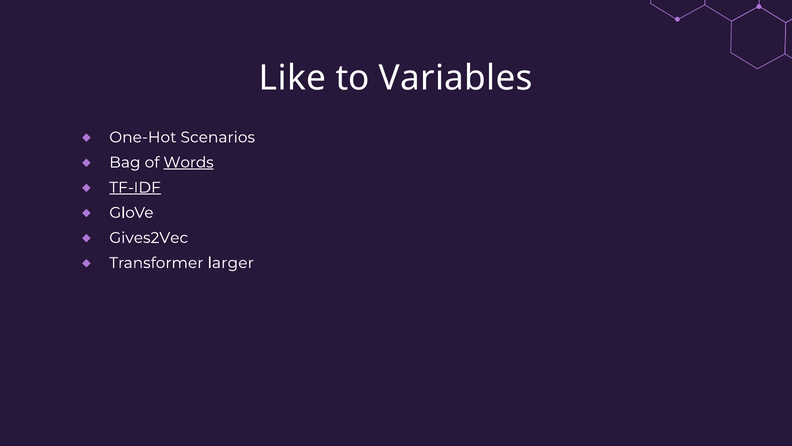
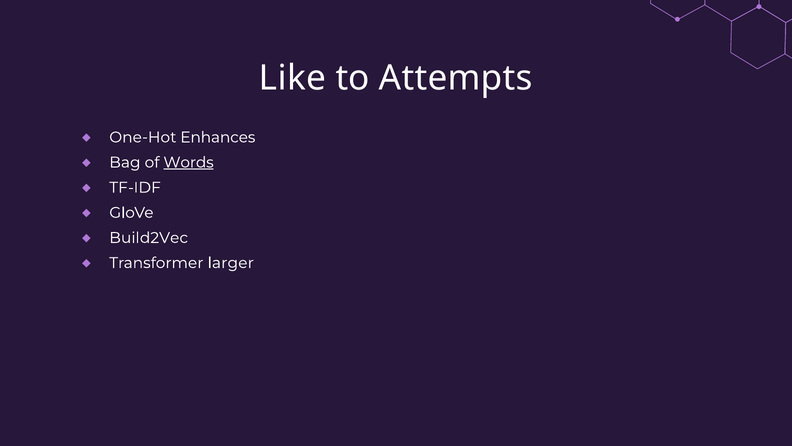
Variables: Variables -> Attempts
Scenarios: Scenarios -> Enhances
TF-IDF underline: present -> none
Gives2Vec: Gives2Vec -> Build2Vec
